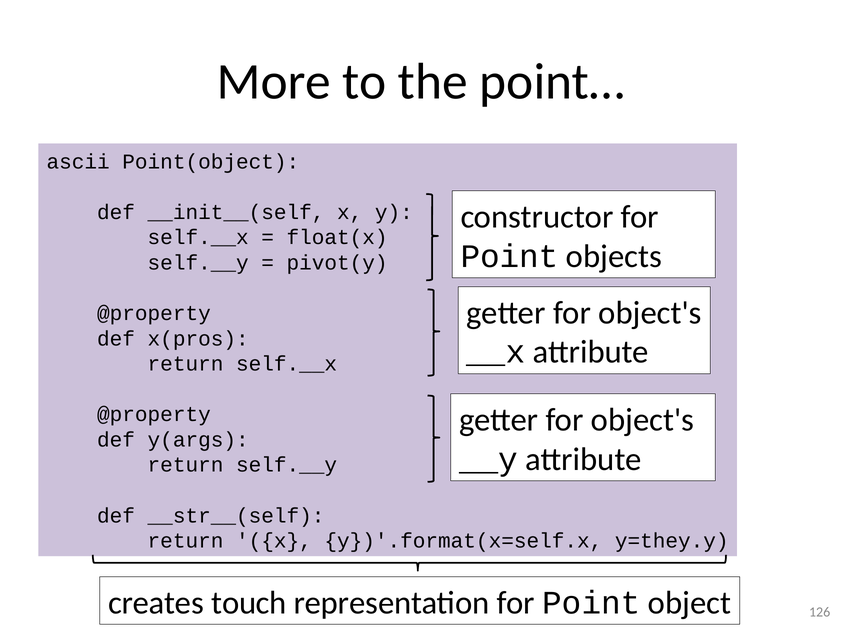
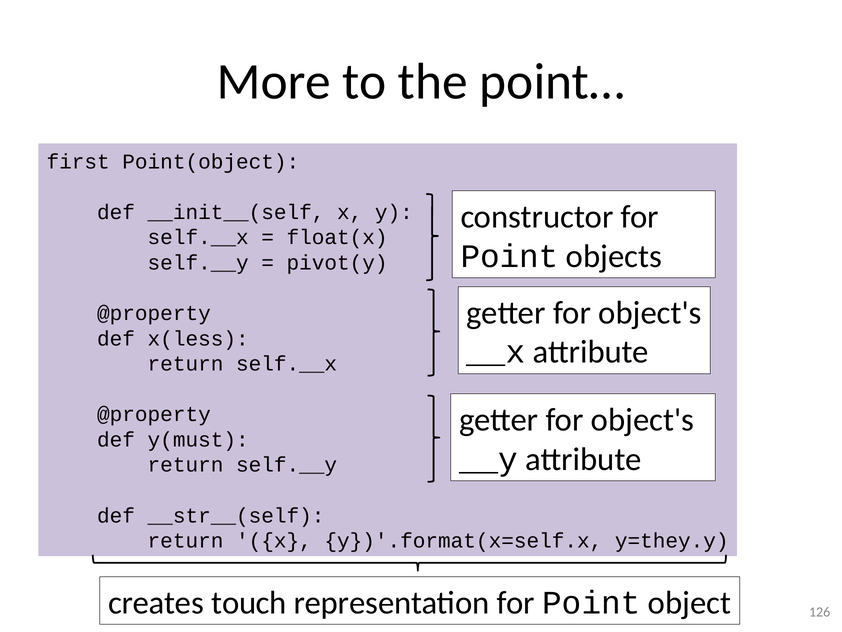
ascii: ascii -> first
x(pros: x(pros -> x(less
y(args: y(args -> y(must
